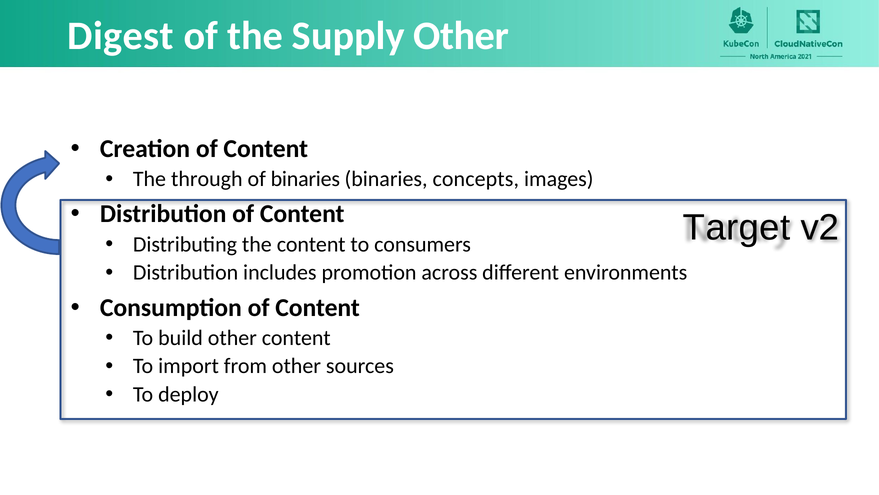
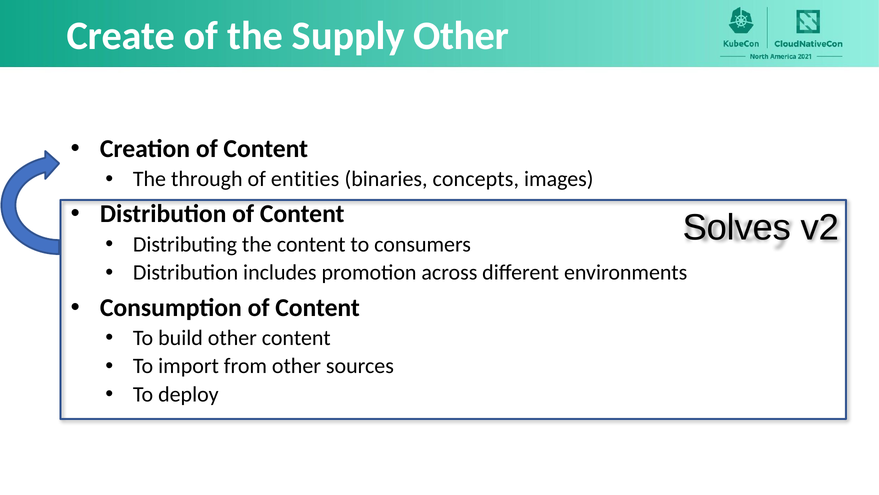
Digest: Digest -> Create
of binaries: binaries -> entities
Target: Target -> Solves
